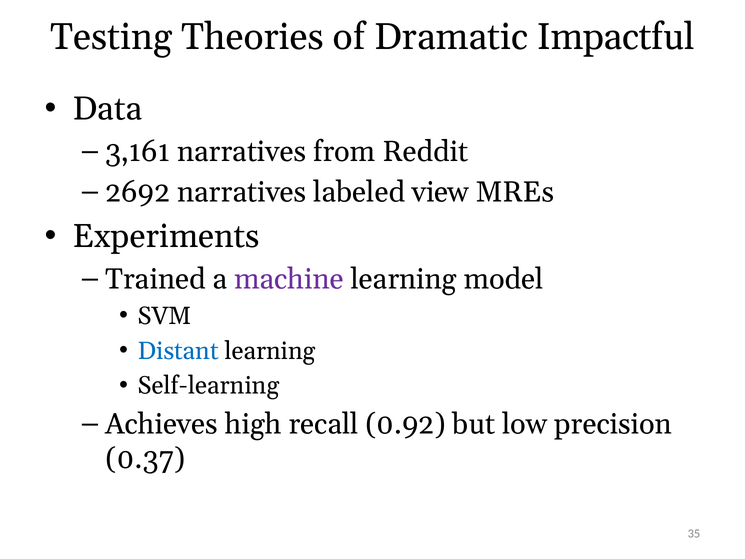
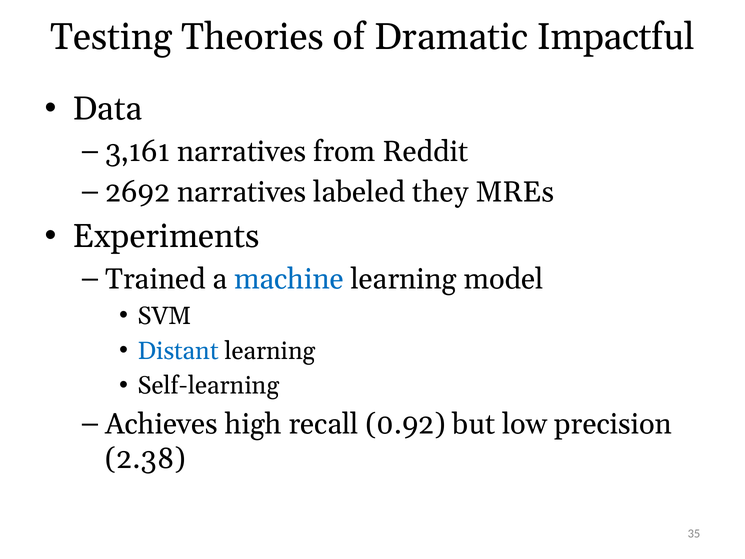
view: view -> they
machine colour: purple -> blue
0.37: 0.37 -> 2.38
